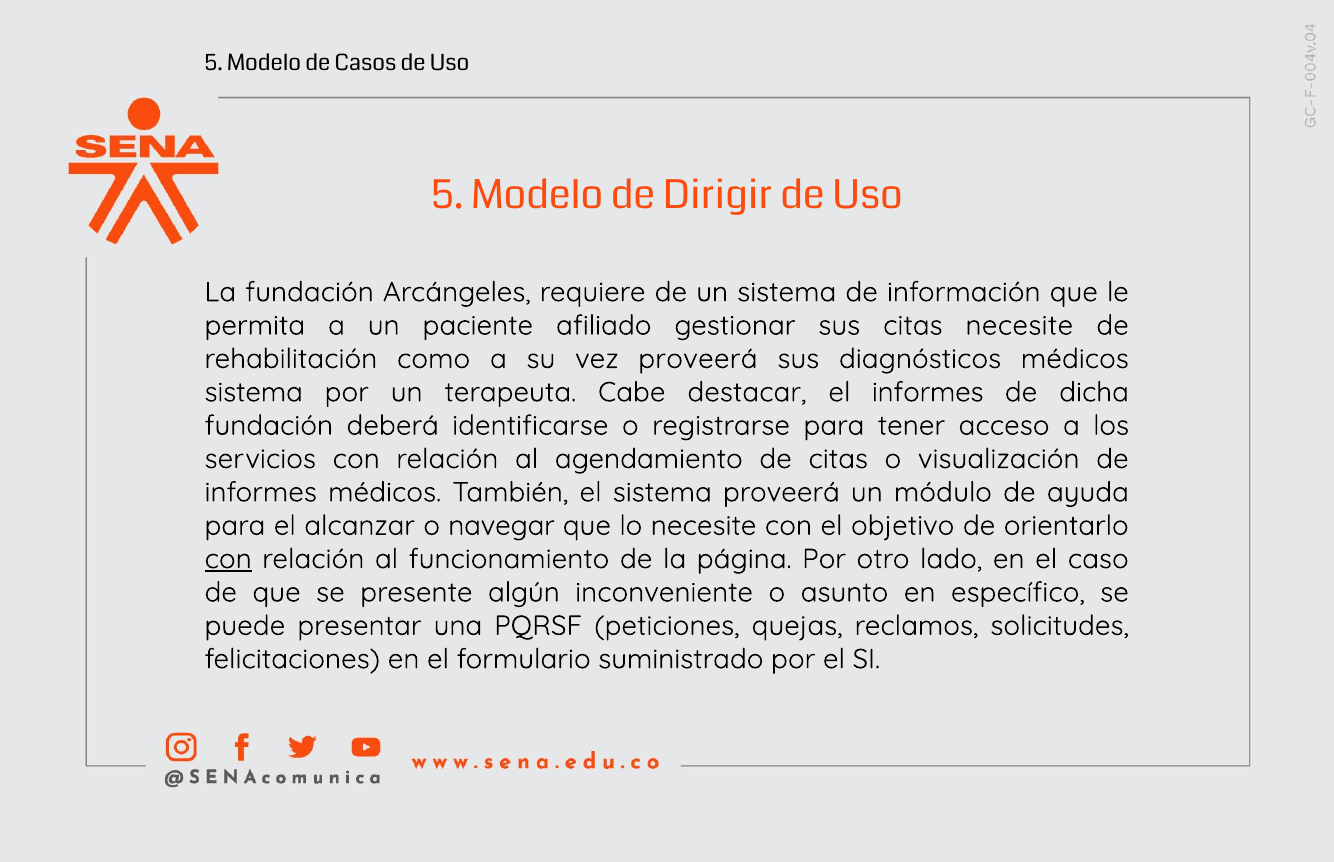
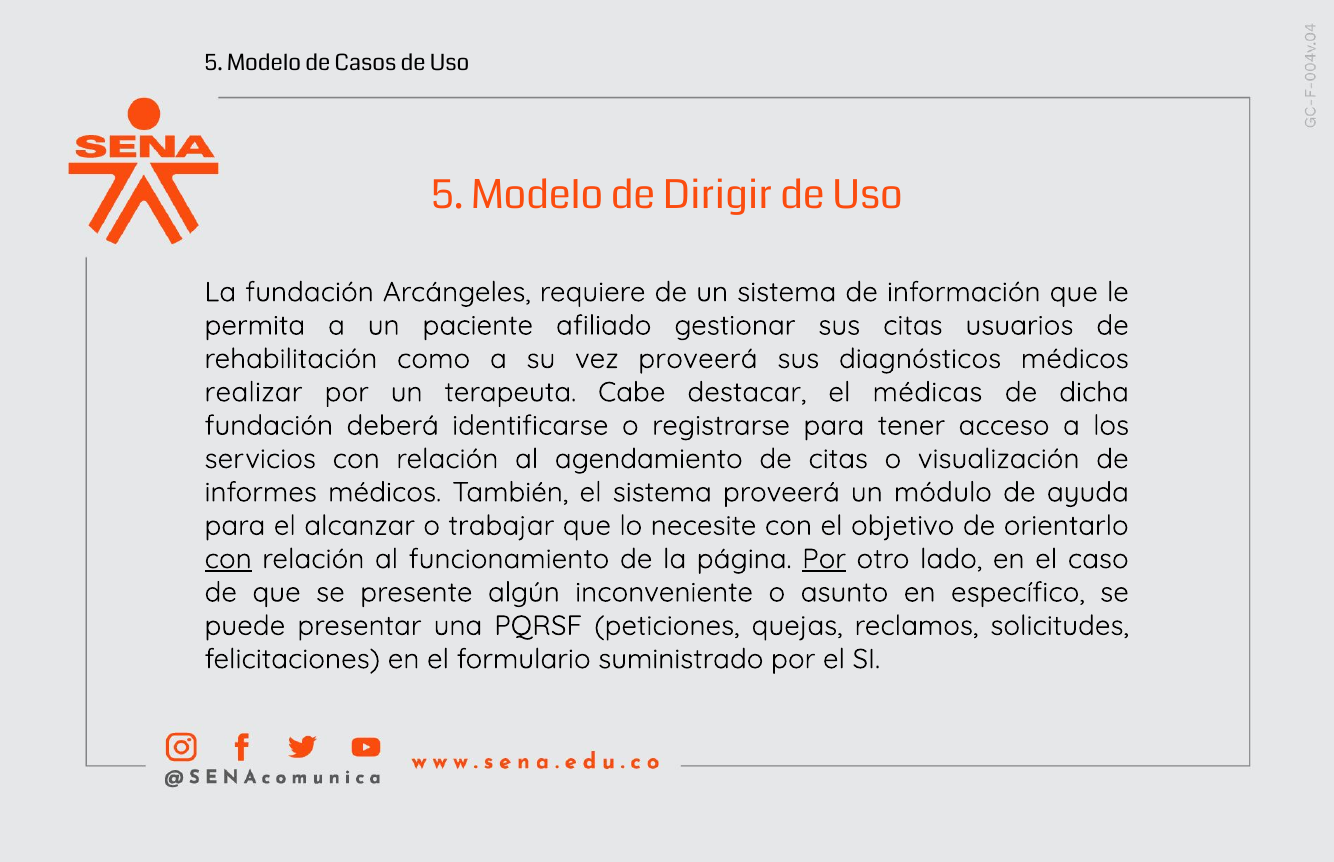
citas necesite: necesite -> usuarios
sistema at (254, 392): sistema -> realizar
el informes: informes -> médicas
navegar: navegar -> trabajar
Por at (824, 559) underline: none -> present
